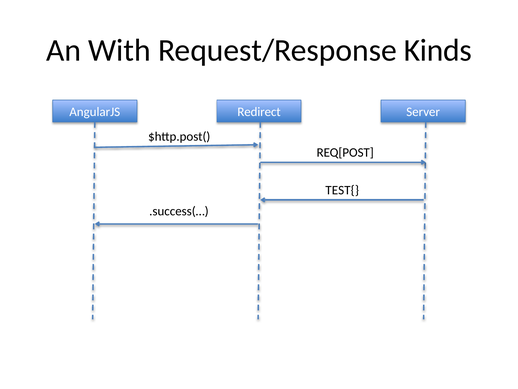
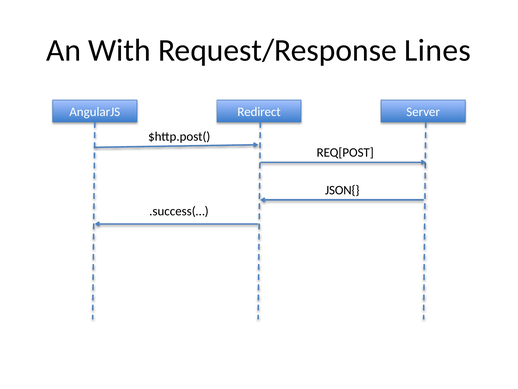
Kinds: Kinds -> Lines
TEST{: TEST{ -> JSON{
